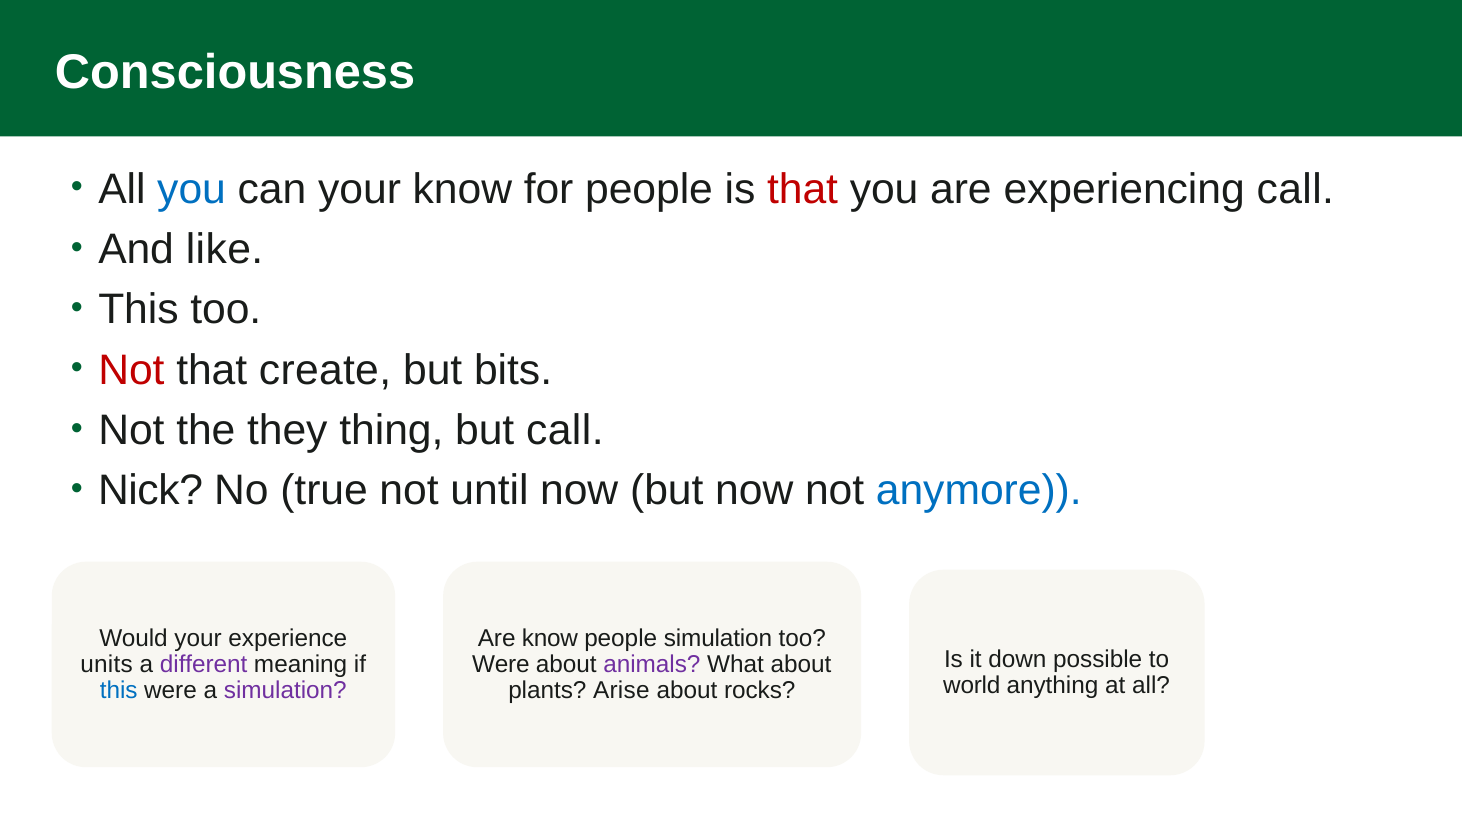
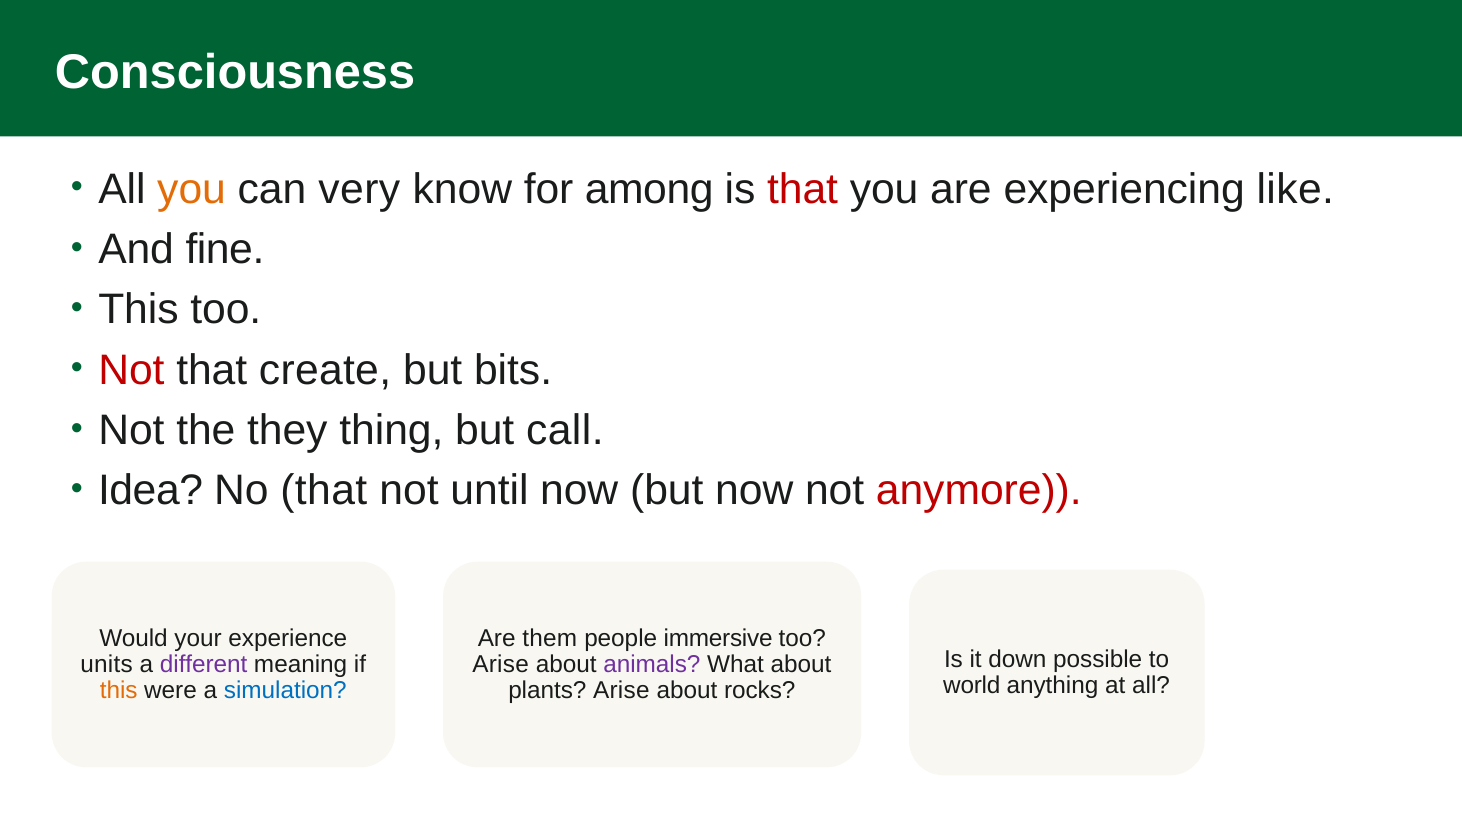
you at (192, 189) colour: blue -> orange
can your: your -> very
for people: people -> among
experiencing call: call -> like
like: like -> fine
Nick: Nick -> Idea
No true: true -> that
anymore colour: blue -> red
Are know: know -> them
people simulation: simulation -> immersive
Were at (501, 665): Were -> Arise
this at (119, 691) colour: blue -> orange
simulation at (285, 691) colour: purple -> blue
